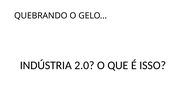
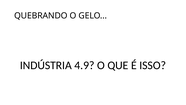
2.0: 2.0 -> 4.9
